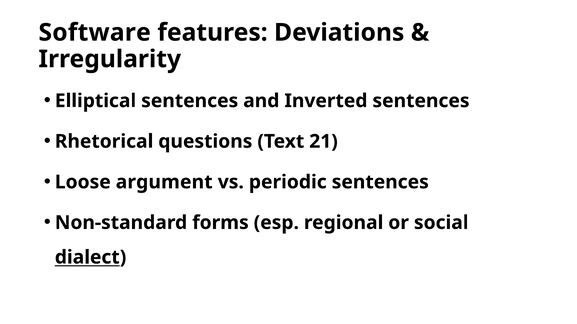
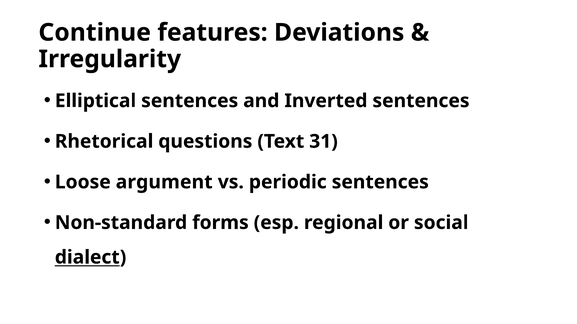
Software: Software -> Continue
21: 21 -> 31
